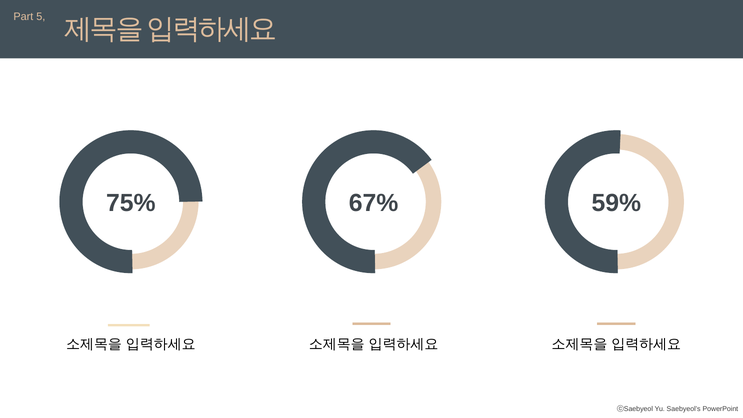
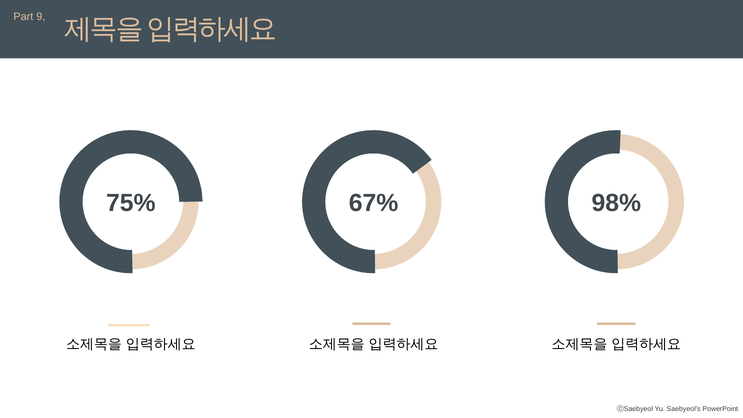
5: 5 -> 9
59%: 59% -> 98%
